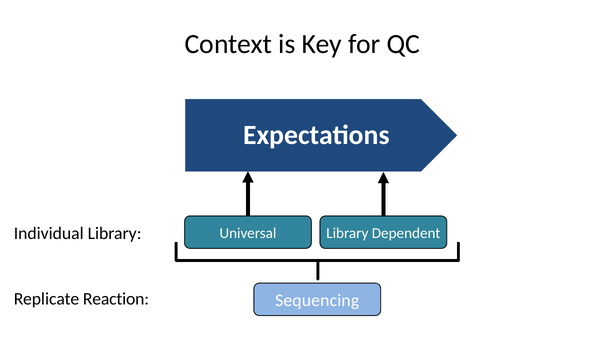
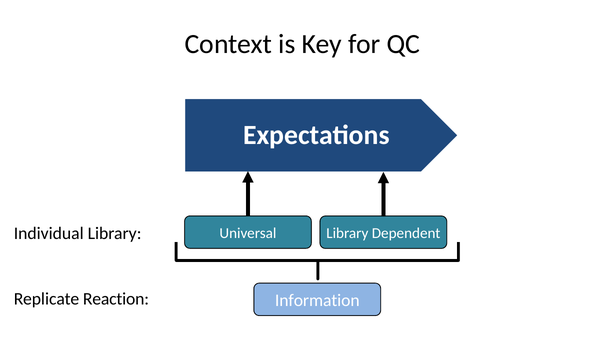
Sequencing: Sequencing -> Information
